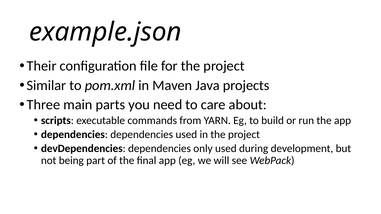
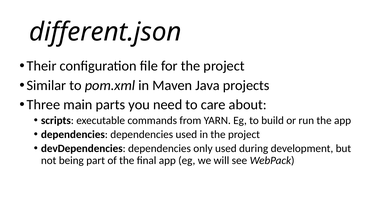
example.json: example.json -> different.json
